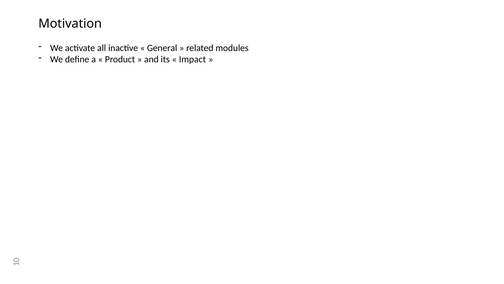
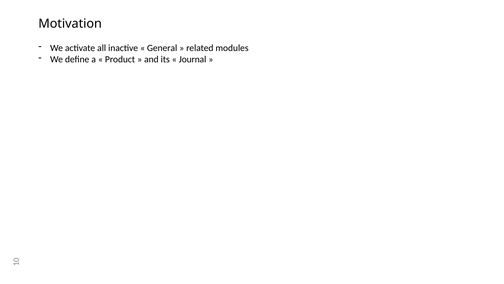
Impact: Impact -> Journal
